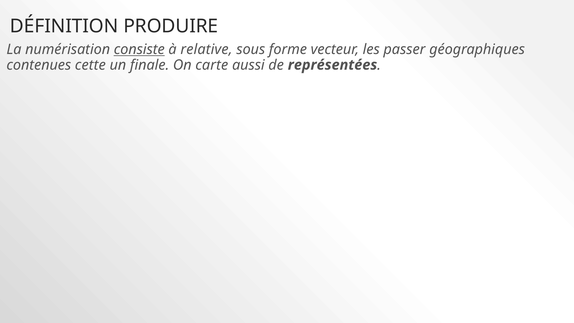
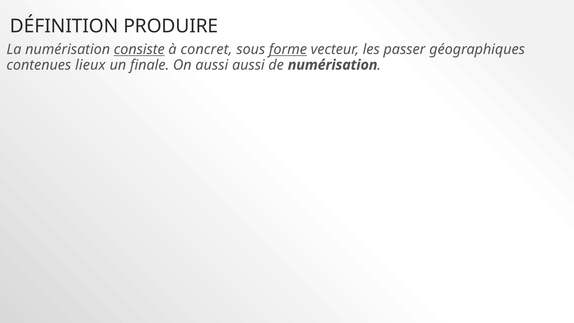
relative: relative -> concret
forme underline: none -> present
cette: cette -> lieux
On carte: carte -> aussi
de représentées: représentées -> numérisation
